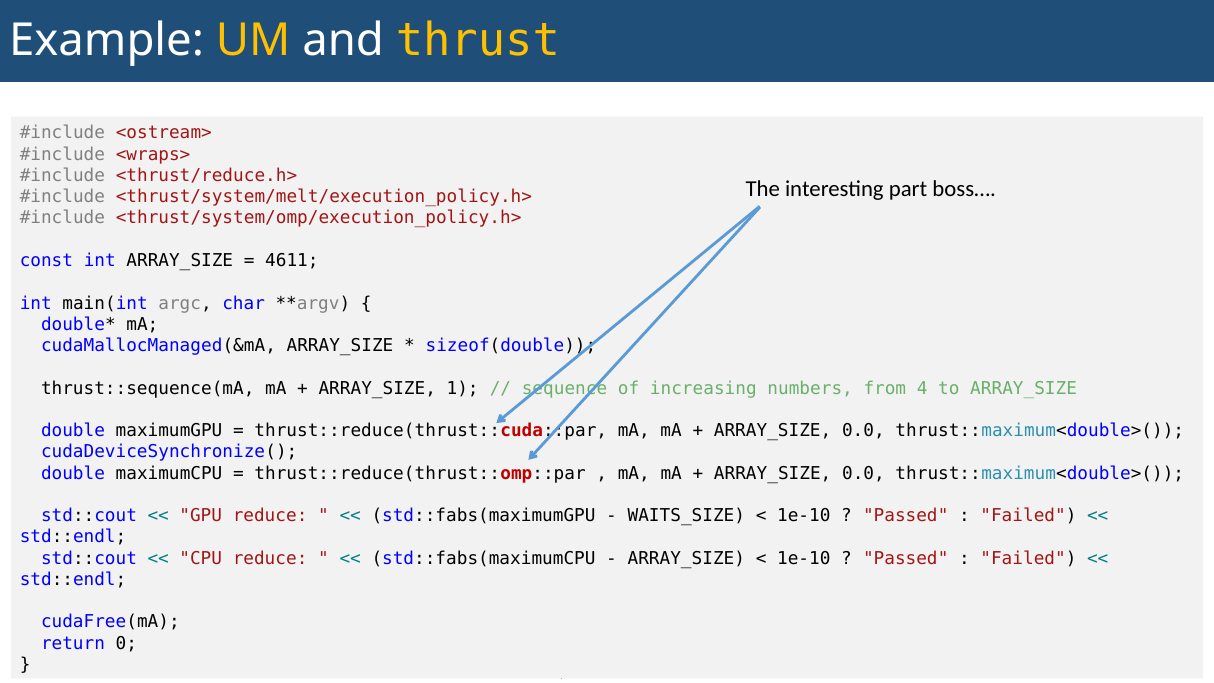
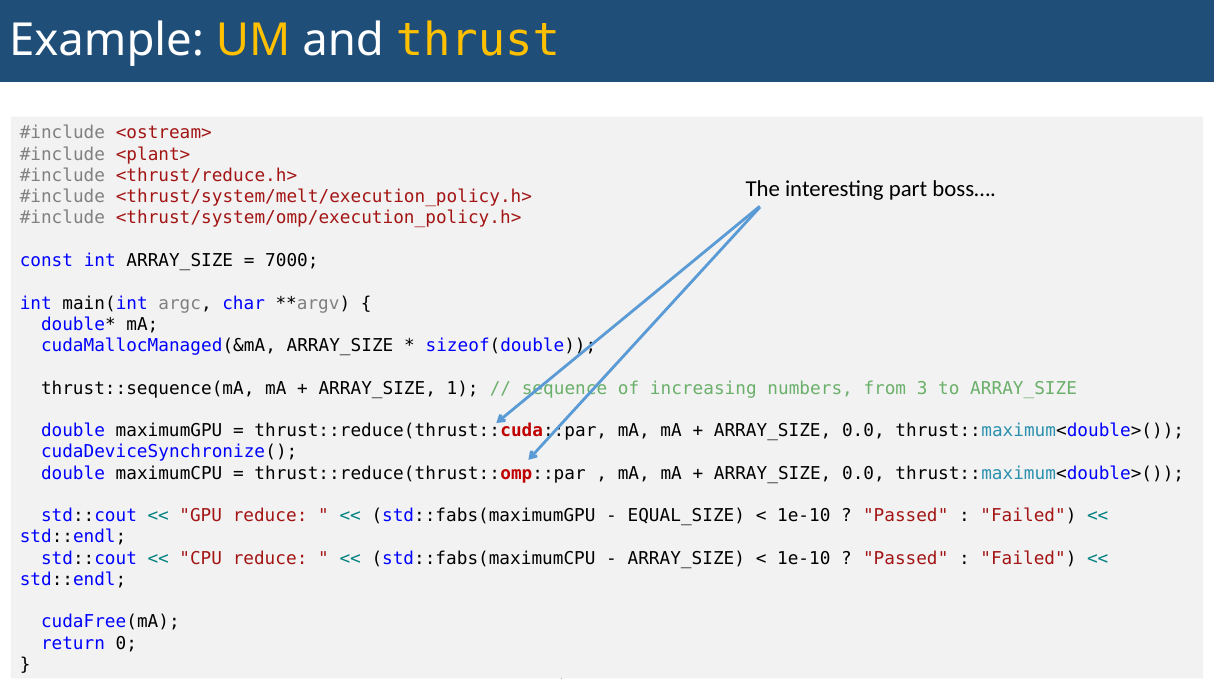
<wraps>: <wraps> -> <plant>
4611: 4611 -> 7000
4: 4 -> 3
WAITS_SIZE: WAITS_SIZE -> EQUAL_SIZE
